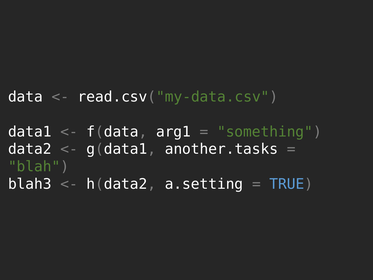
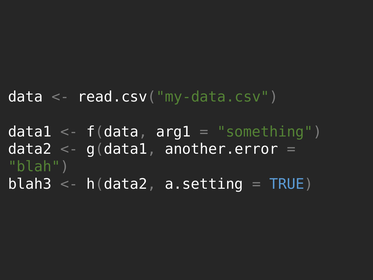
another.tasks: another.tasks -> another.error
